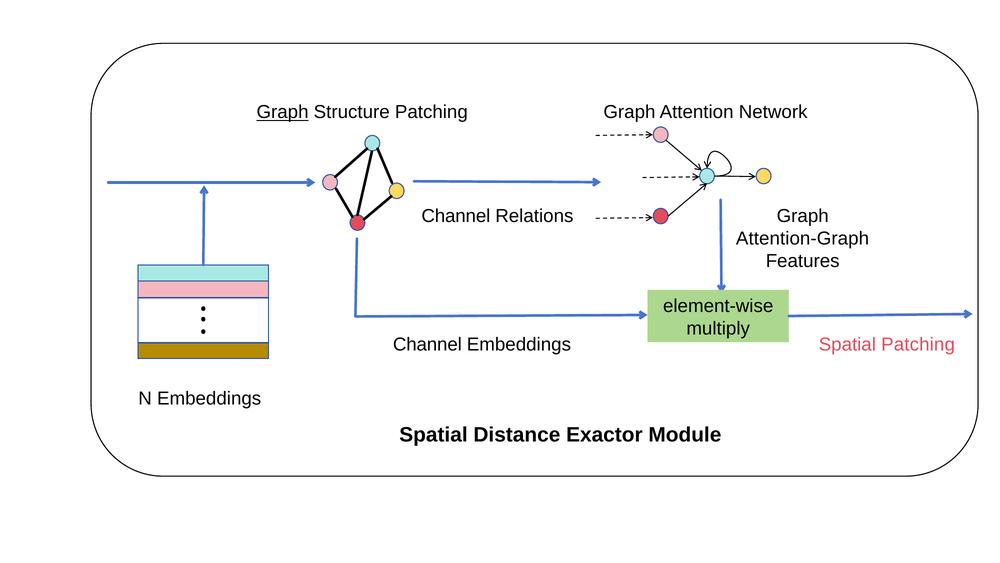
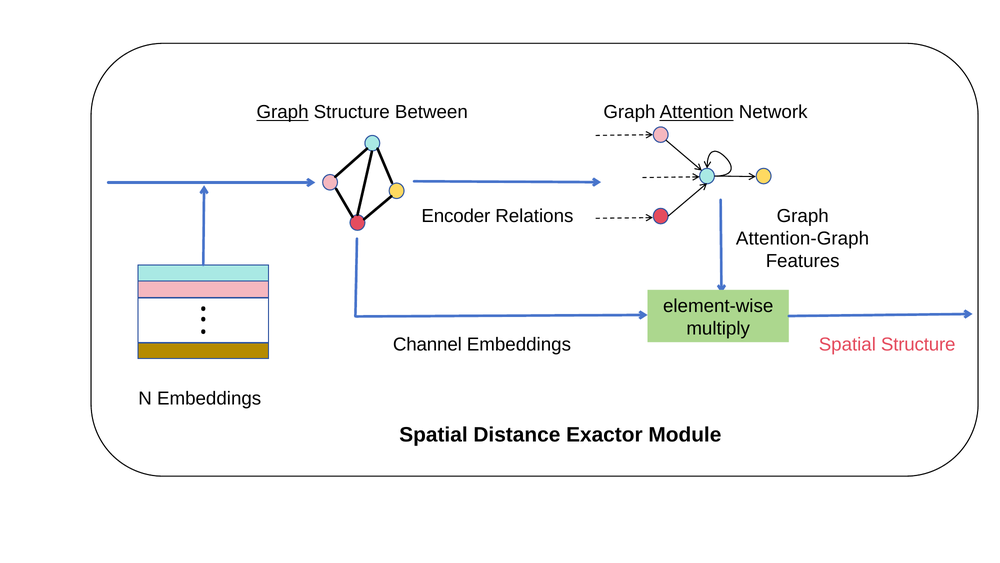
Structure Patching: Patching -> Between
Attention underline: none -> present
Channel at (456, 216): Channel -> Encoder
Spatial Patching: Patching -> Structure
